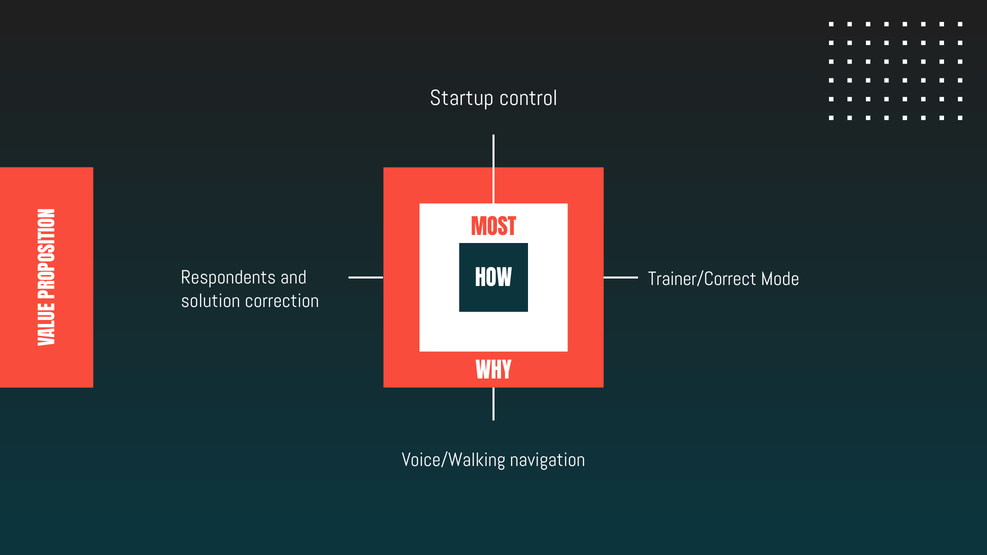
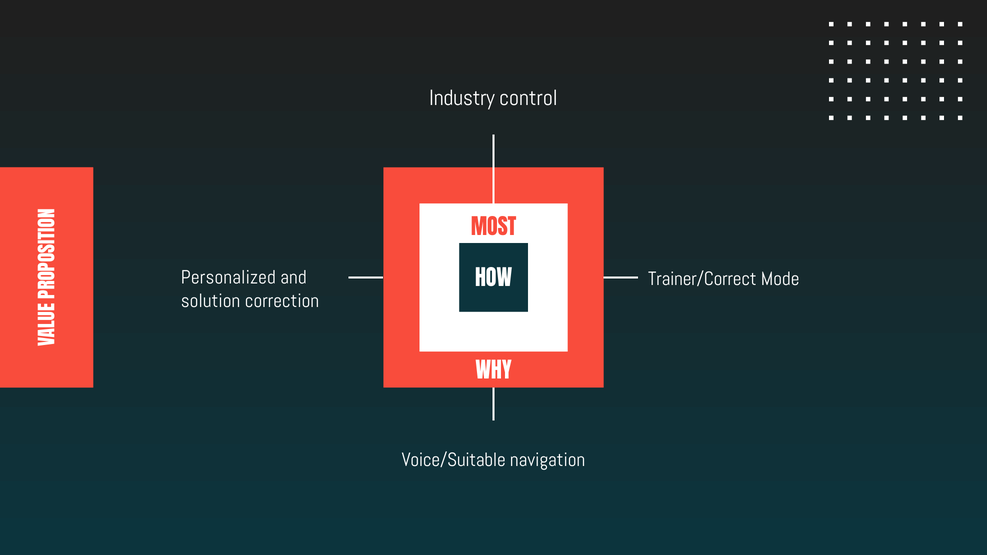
Startup: Startup -> Industry
Respondents: Respondents -> Personalized
Voice/Walking: Voice/Walking -> Voice/Suitable
